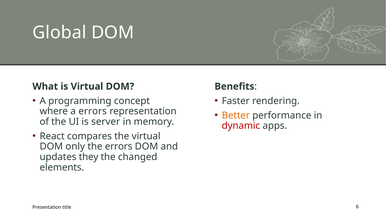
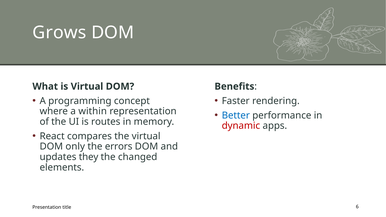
Global: Global -> Grows
a errors: errors -> within
Better colour: orange -> blue
server: server -> routes
